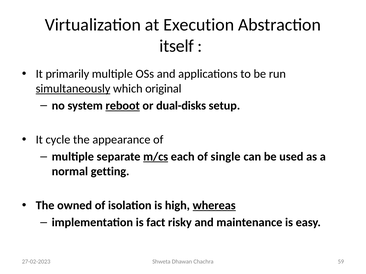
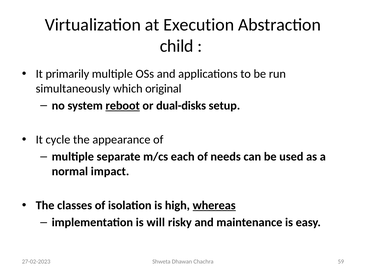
itself: itself -> child
simultaneously underline: present -> none
m/cs underline: present -> none
single: single -> needs
getting: getting -> impact
owned: owned -> classes
fact: fact -> will
